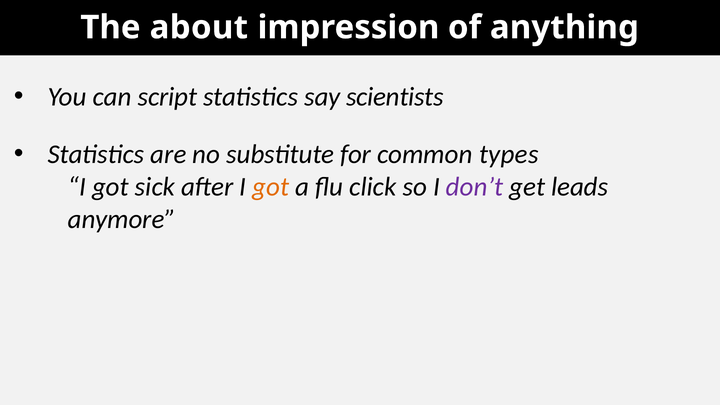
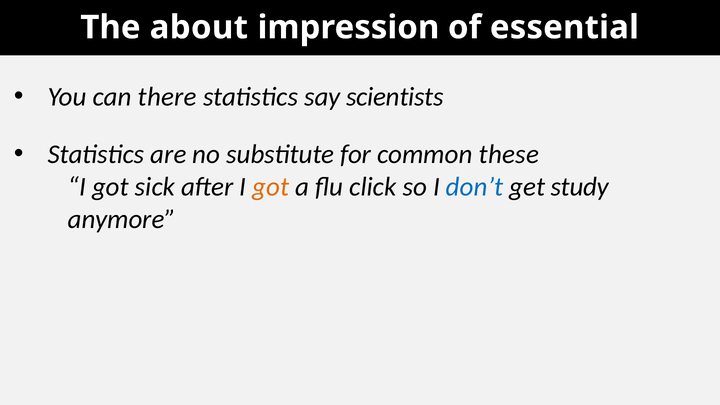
anything: anything -> essential
script: script -> there
types: types -> these
don’t colour: purple -> blue
leads: leads -> study
